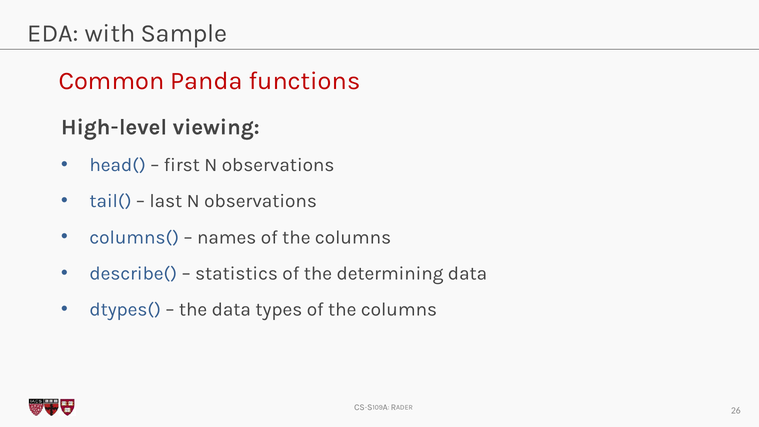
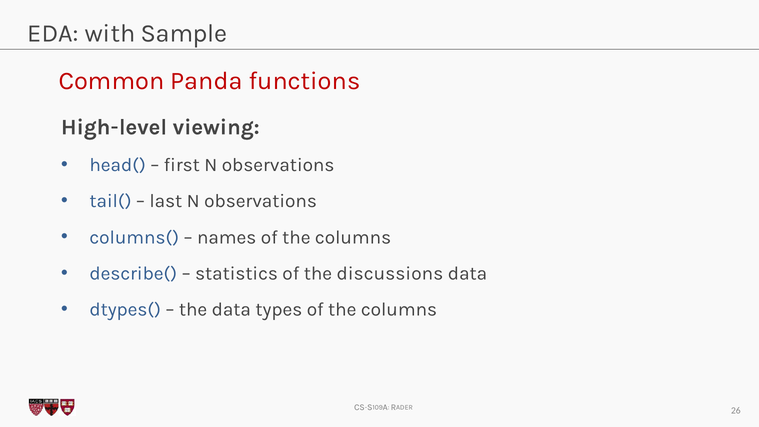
determining: determining -> discussions
